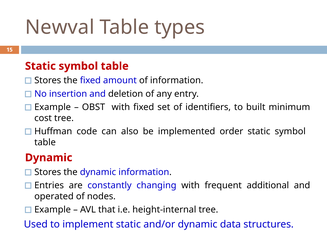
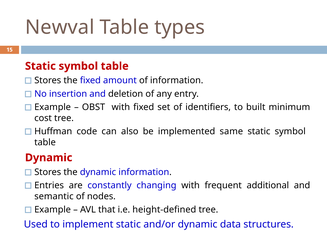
order: order -> same
operated: operated -> semantic
height-internal: height-internal -> height-defined
